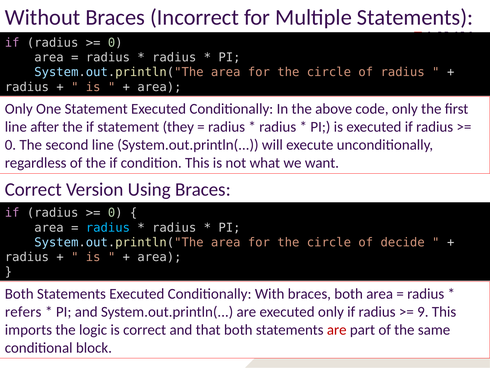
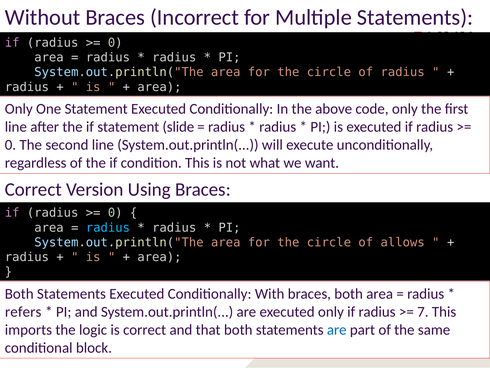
they: they -> slide
decide: decide -> allows
9: 9 -> 7
are at (337, 330) colour: red -> blue
